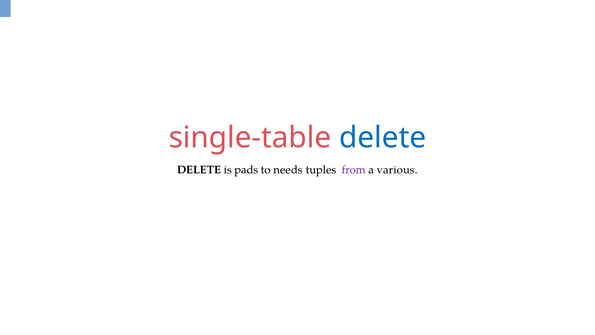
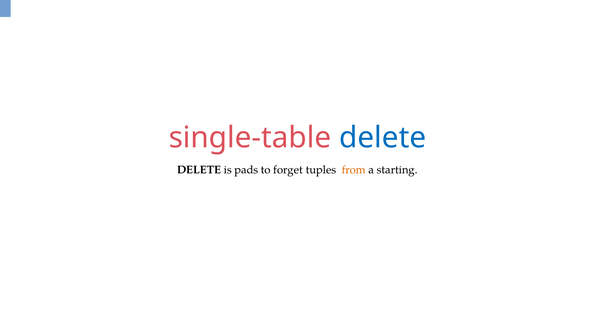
needs: needs -> forget
from colour: purple -> orange
various: various -> starting
